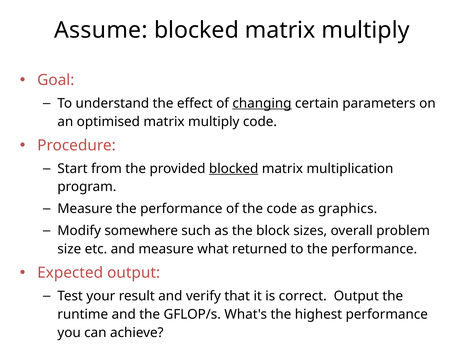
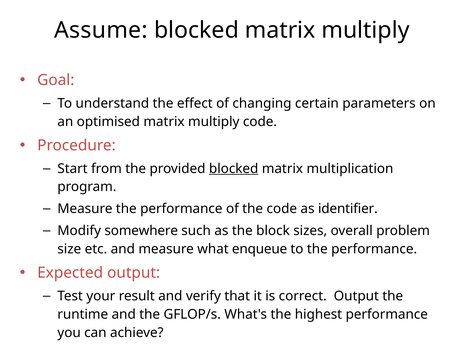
changing underline: present -> none
graphics: graphics -> identifier
returned: returned -> enqueue
